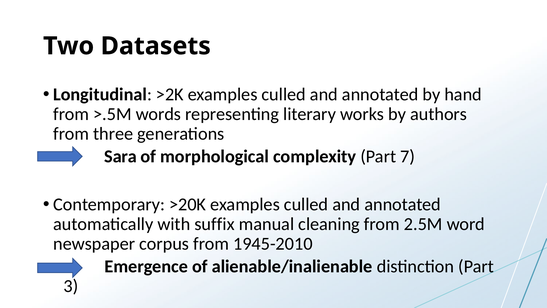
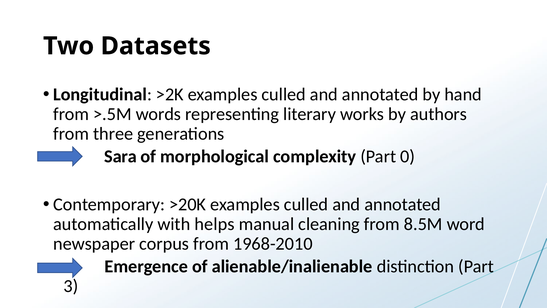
7: 7 -> 0
suffix: suffix -> helps
2.5M: 2.5M -> 8.5M
1945-2010: 1945-2010 -> 1968-2010
